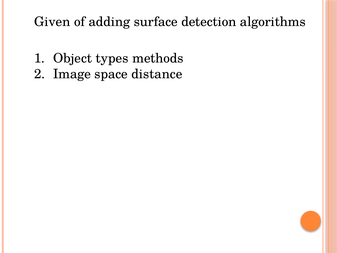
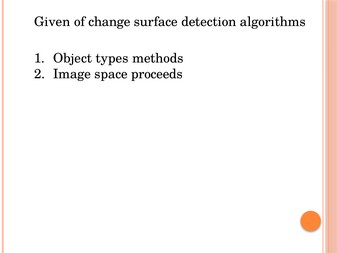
adding: adding -> change
distance: distance -> proceeds
